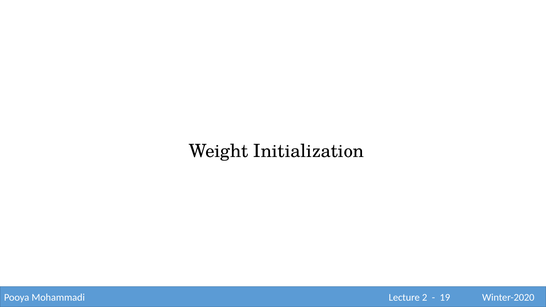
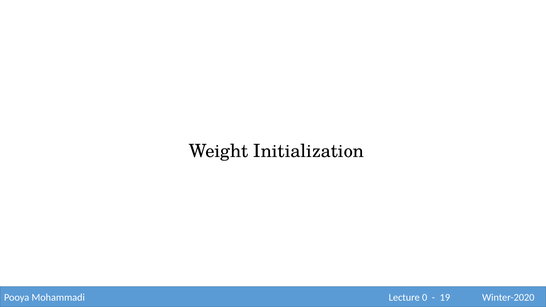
2: 2 -> 0
